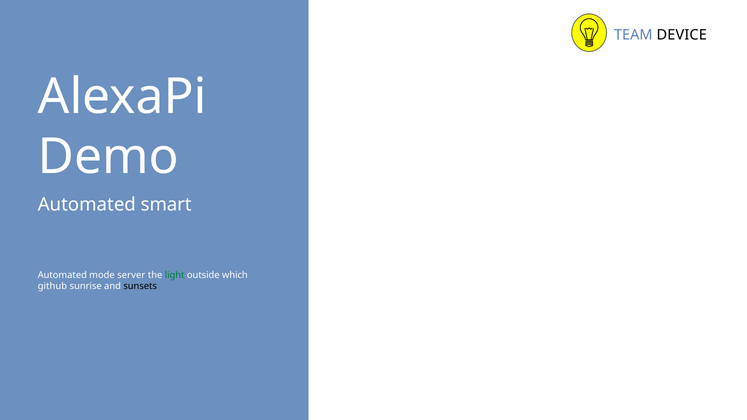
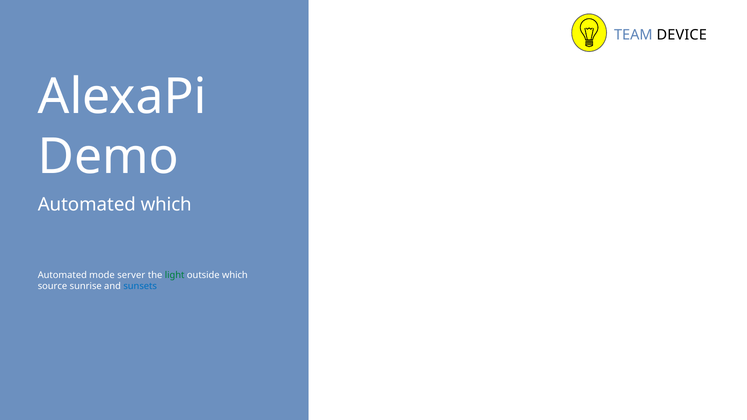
Automated smart: smart -> which
github: github -> source
sunsets colour: black -> blue
